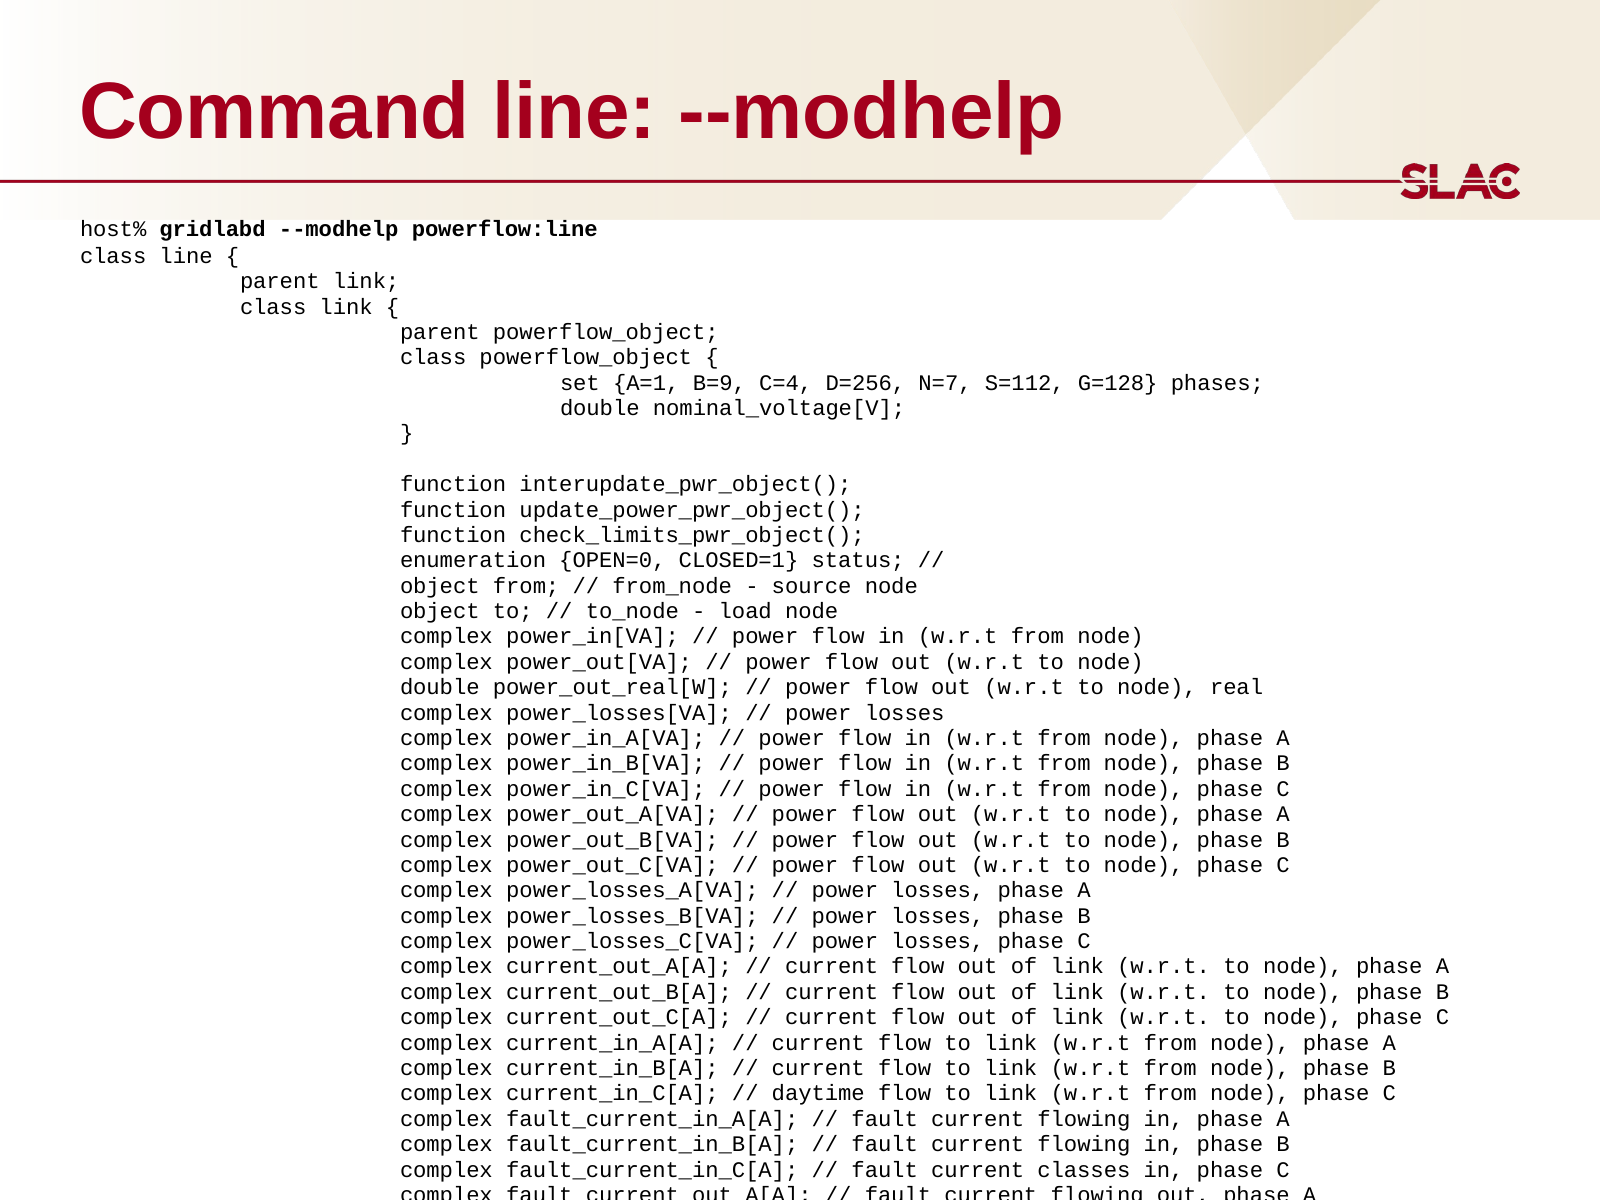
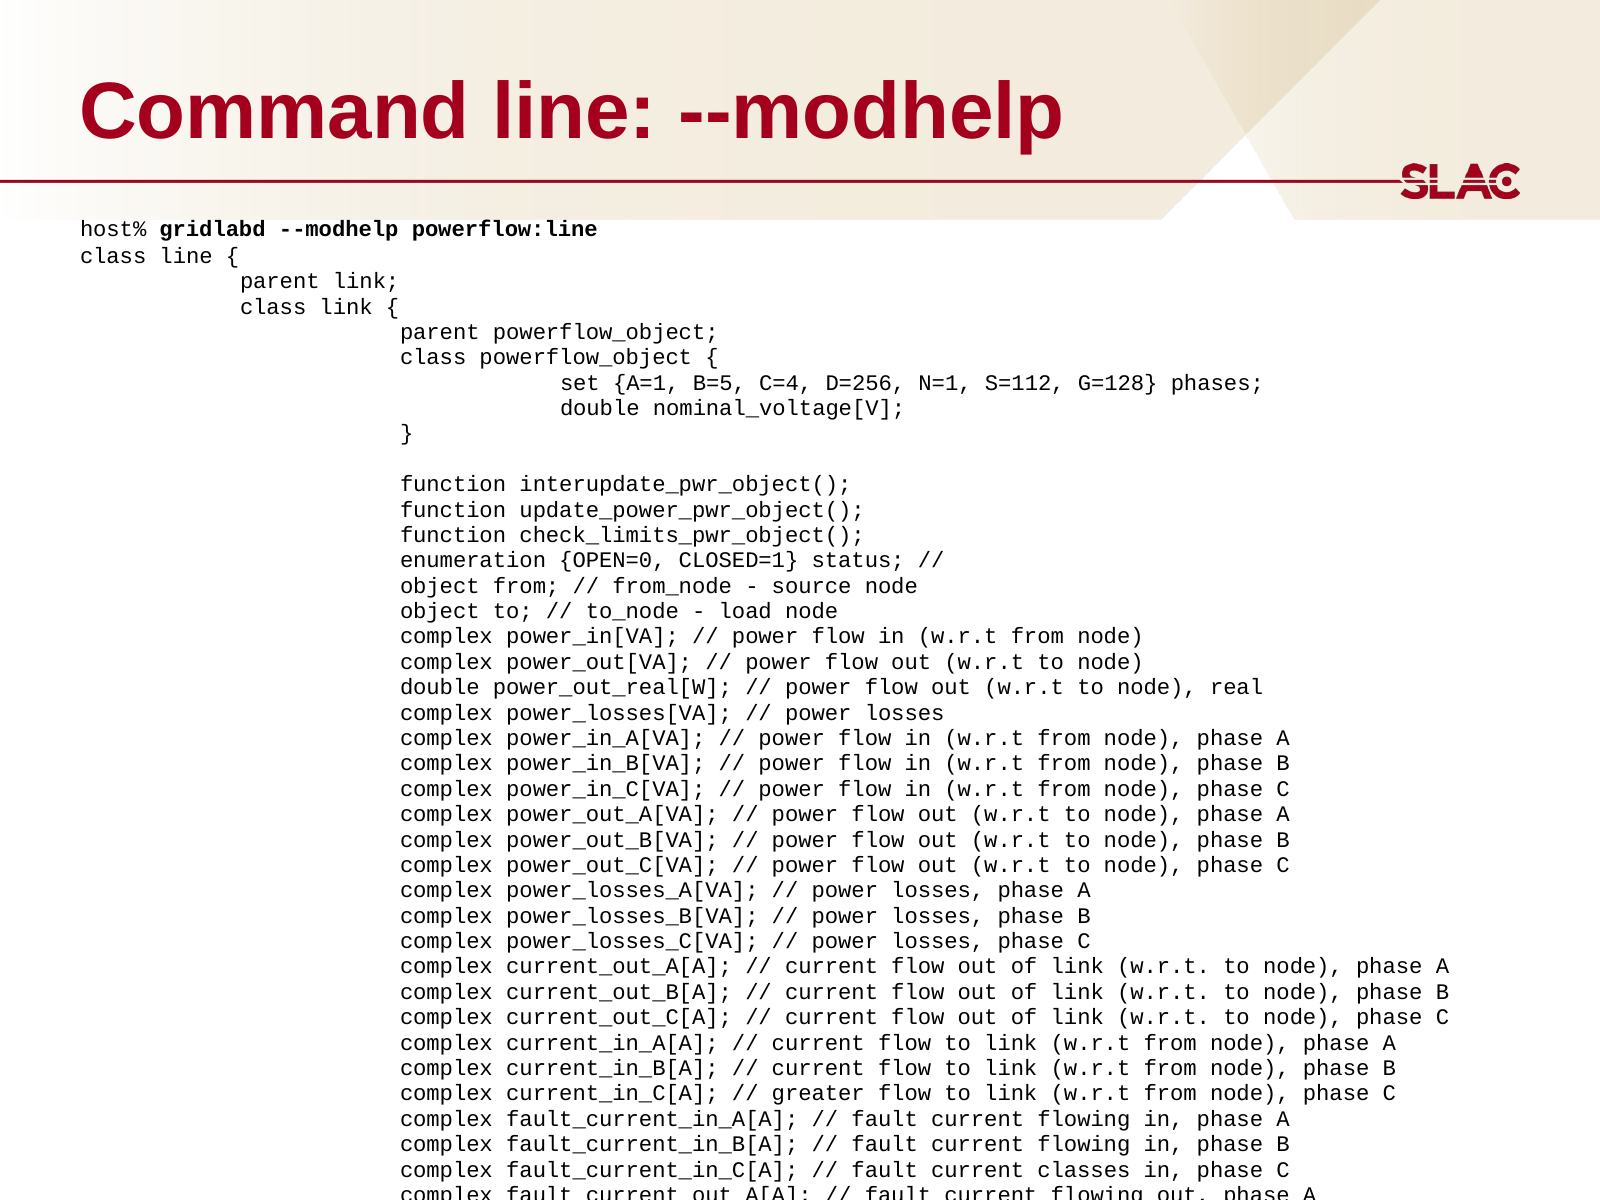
B=9: B=9 -> B=5
N=7: N=7 -> N=1
daytime: daytime -> greater
